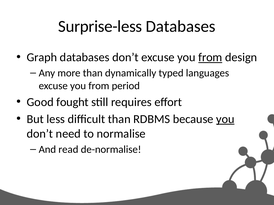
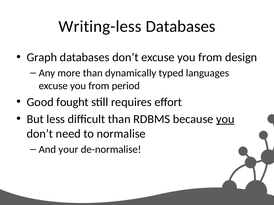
Surprise-less: Surprise-less -> Writing-less
from at (210, 57) underline: present -> none
read: read -> your
